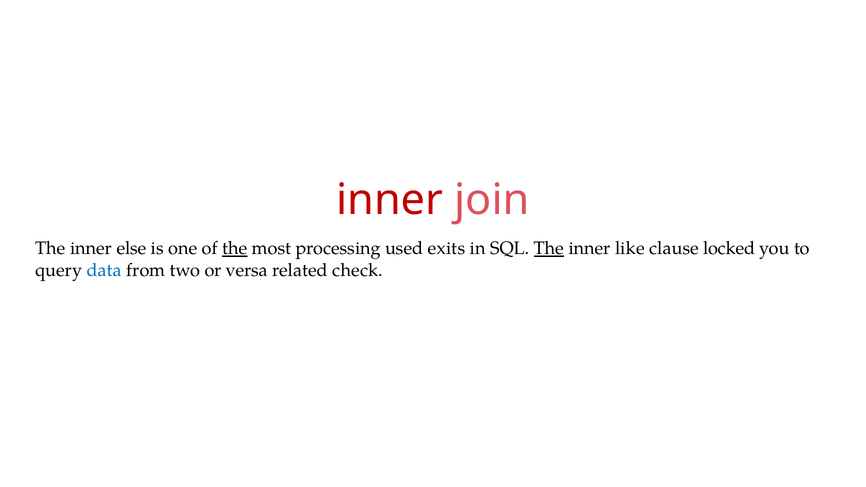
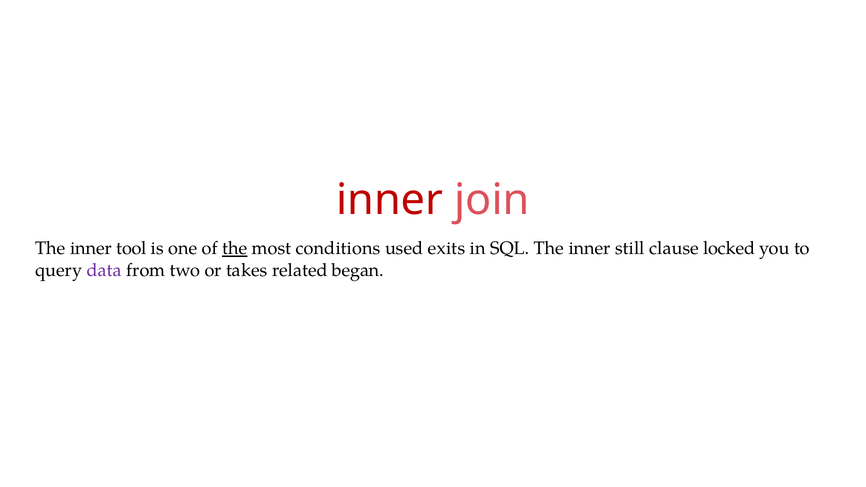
else: else -> tool
processing: processing -> conditions
The at (549, 249) underline: present -> none
like: like -> still
data colour: blue -> purple
versa: versa -> takes
check: check -> began
